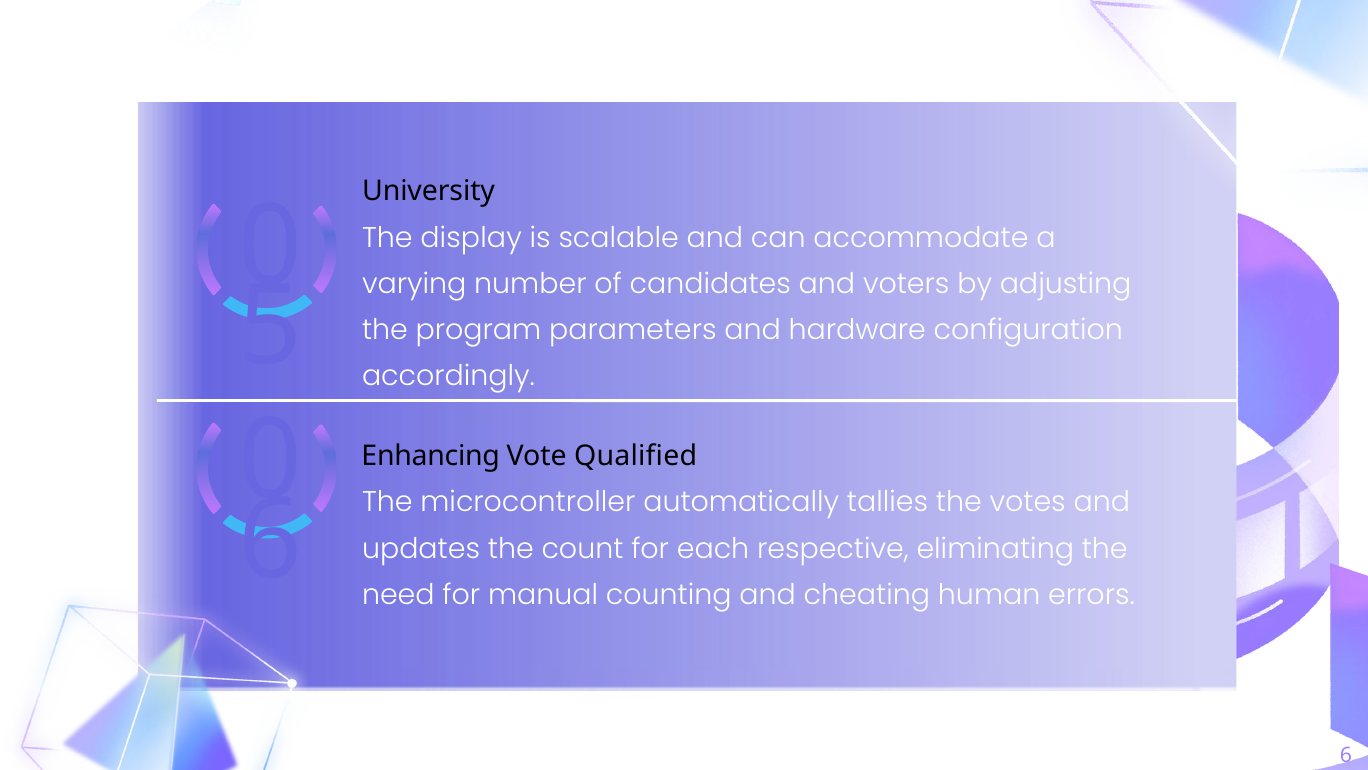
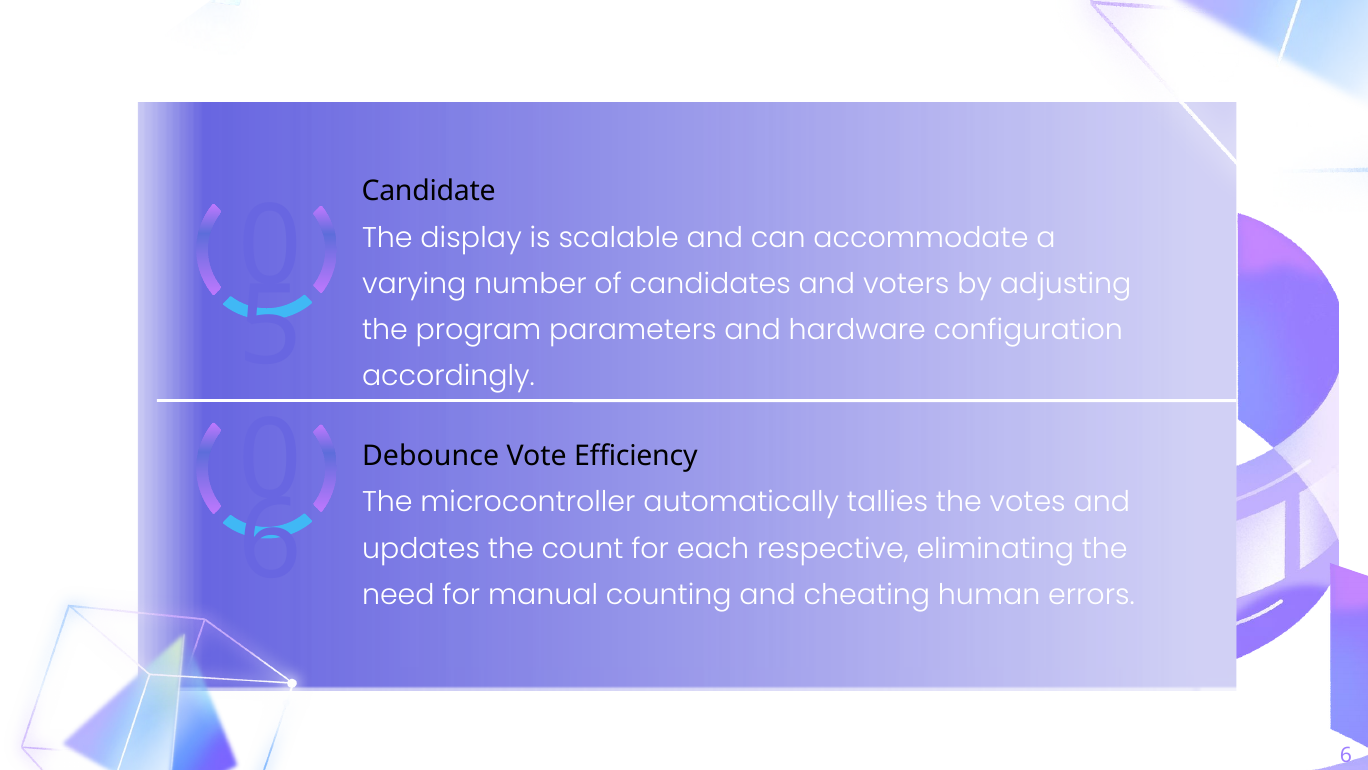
University: University -> Candidate
Enhancing: Enhancing -> Debounce
Qualified: Qualified -> Efficiency
